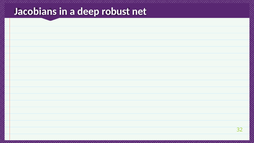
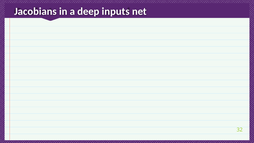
robust: robust -> inputs
